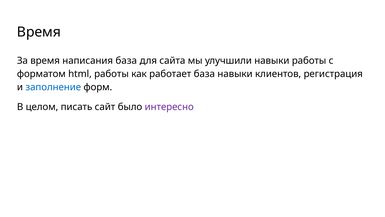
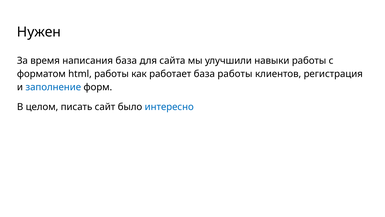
Время at (39, 32): Время -> Нужен
база навыки: навыки -> работы
интересно colour: purple -> blue
